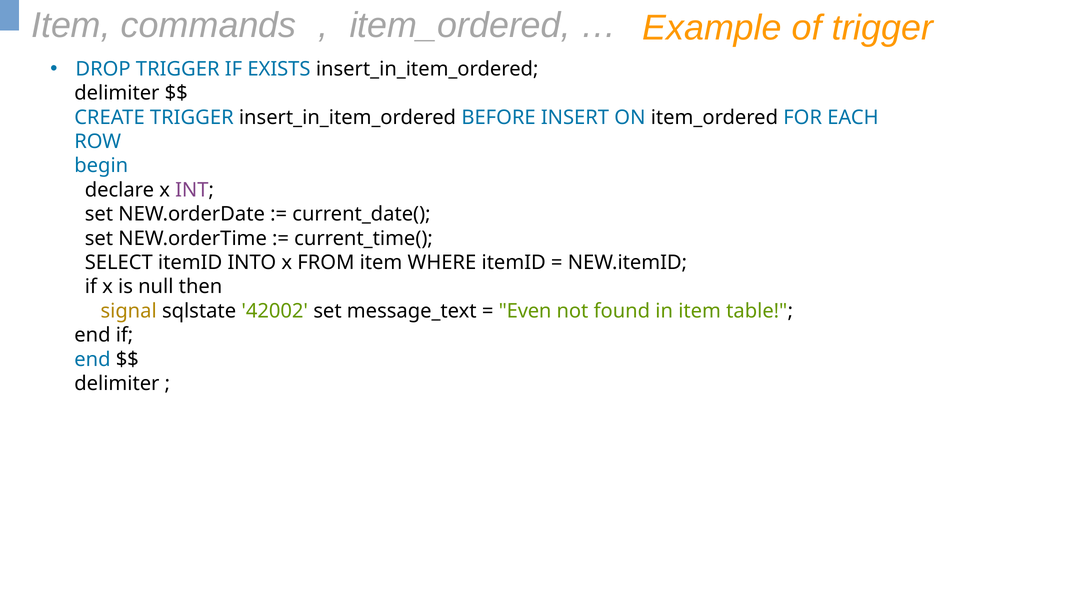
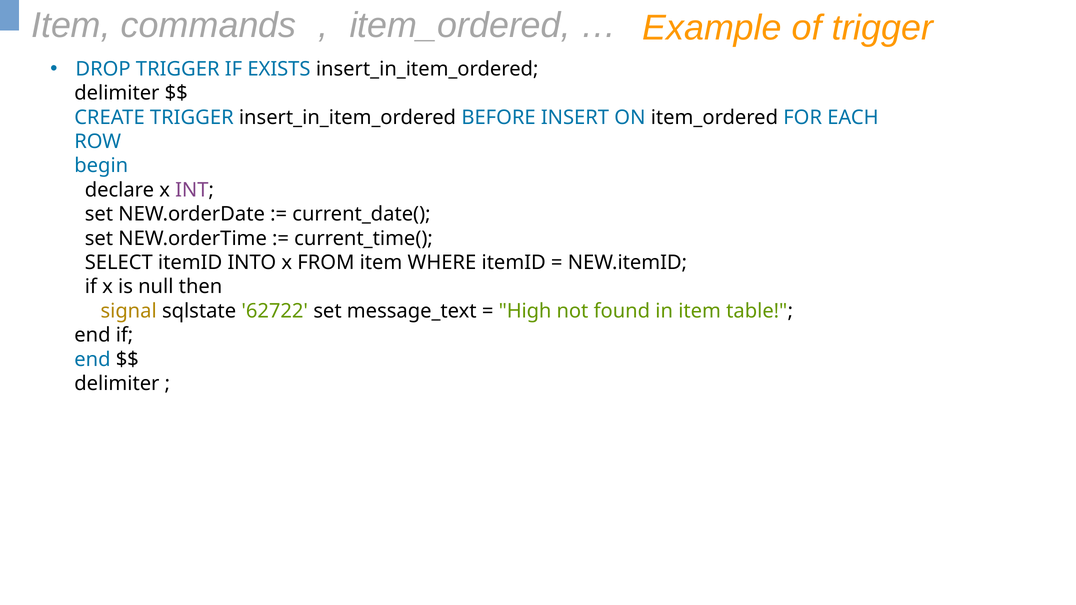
42002: 42002 -> 62722
Even: Even -> High
